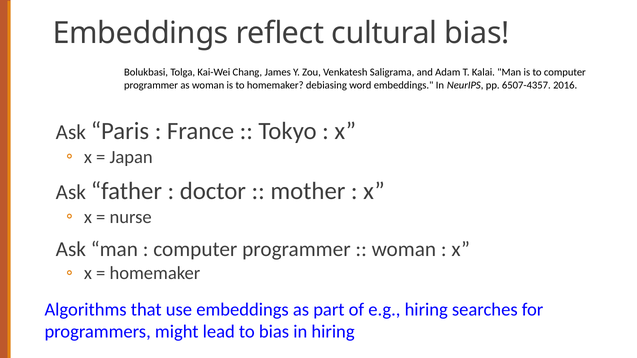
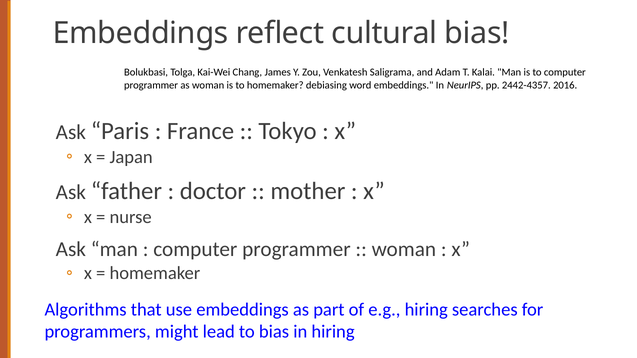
6507-4357: 6507-4357 -> 2442-4357
